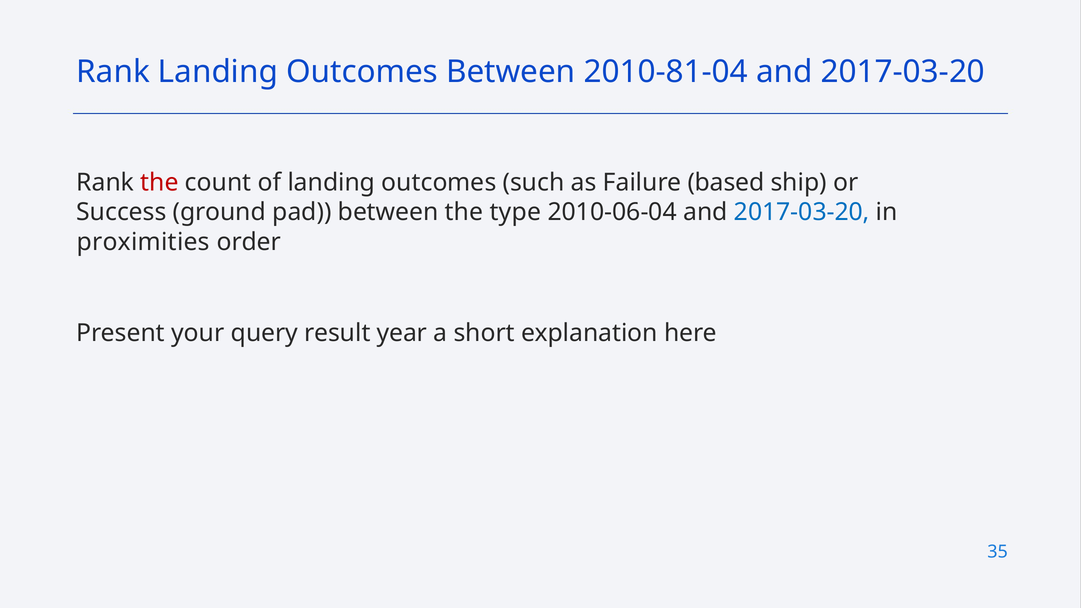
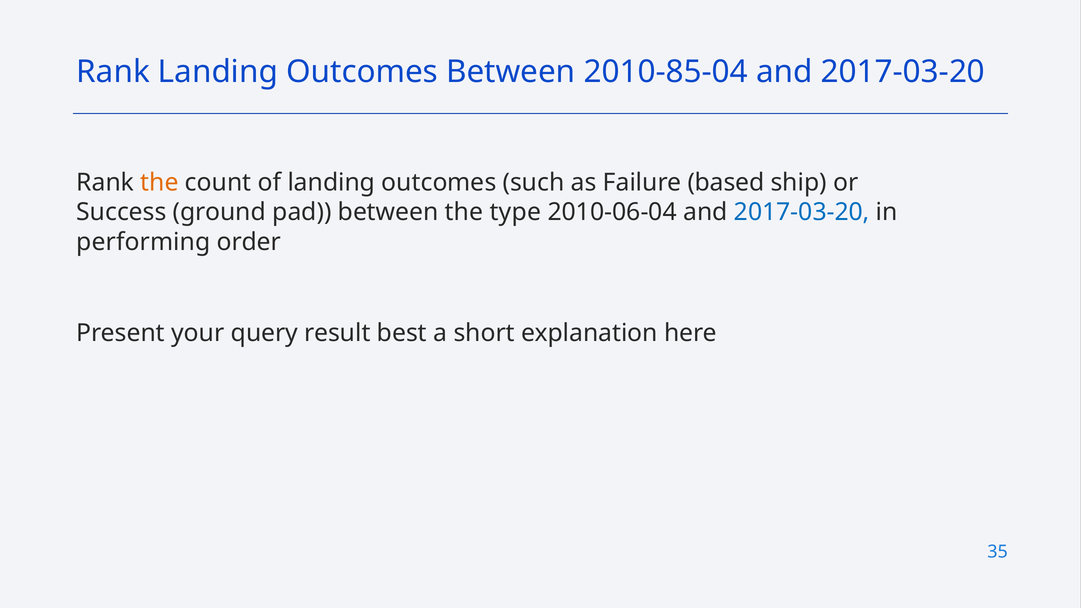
2010-81-04: 2010-81-04 -> 2010-85-04
the at (160, 183) colour: red -> orange
proximities: proximities -> performing
year: year -> best
